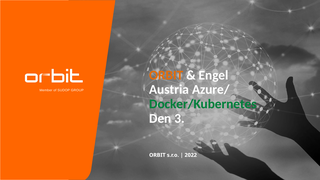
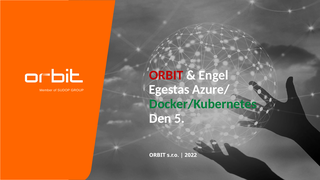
ORBIT at (166, 75) colour: orange -> red
Austria: Austria -> Egestas
3: 3 -> 5
